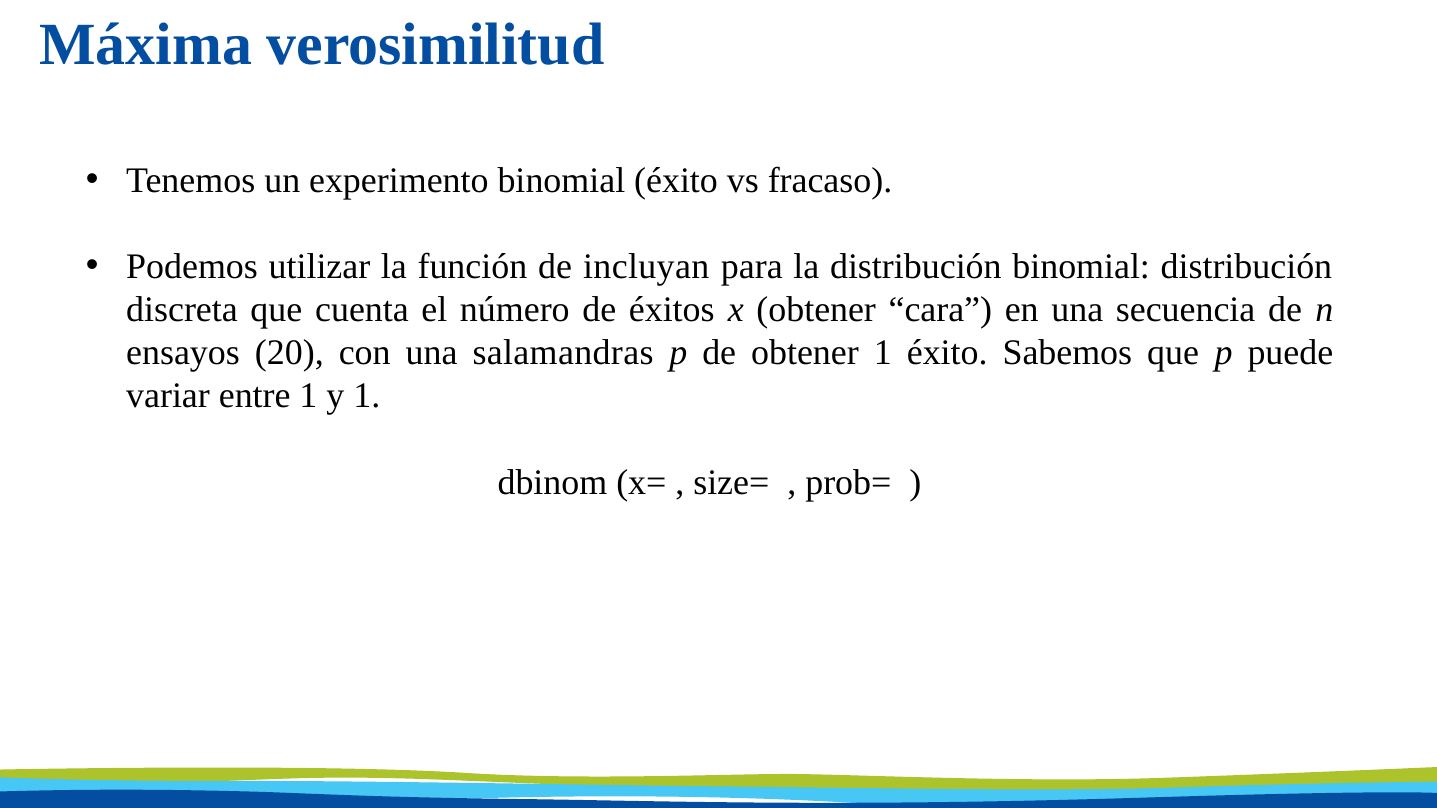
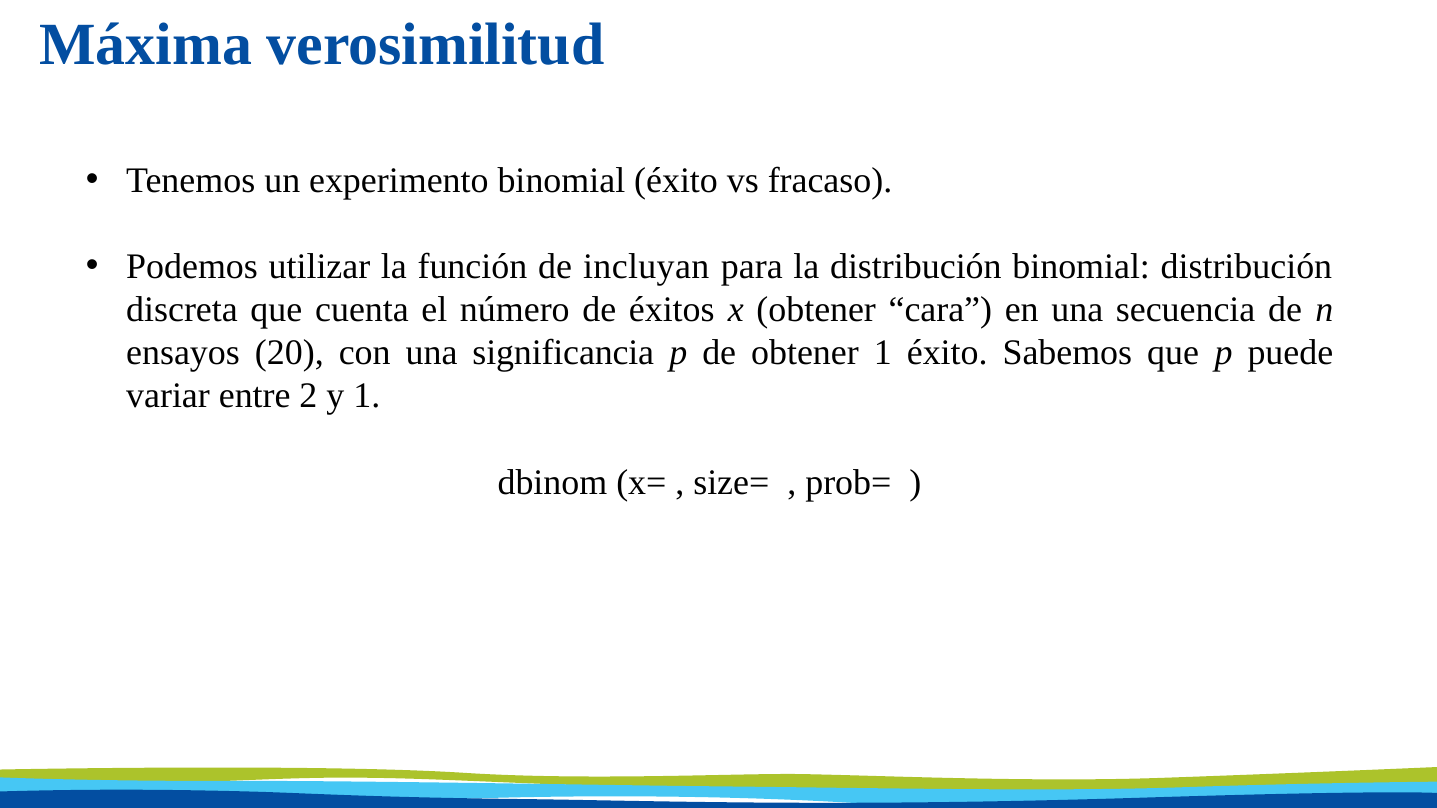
salamandras: salamandras -> significancia
entre 1: 1 -> 2
